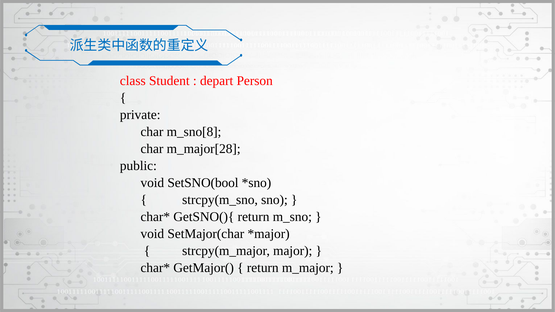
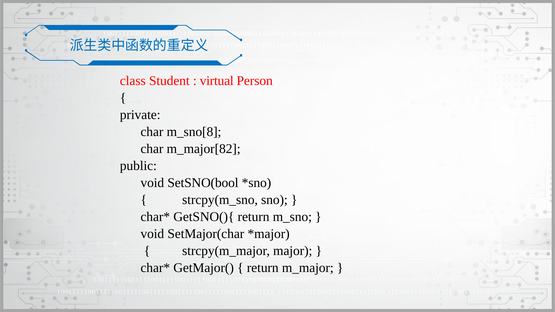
depart: depart -> virtual
m_major[28: m_major[28 -> m_major[82
